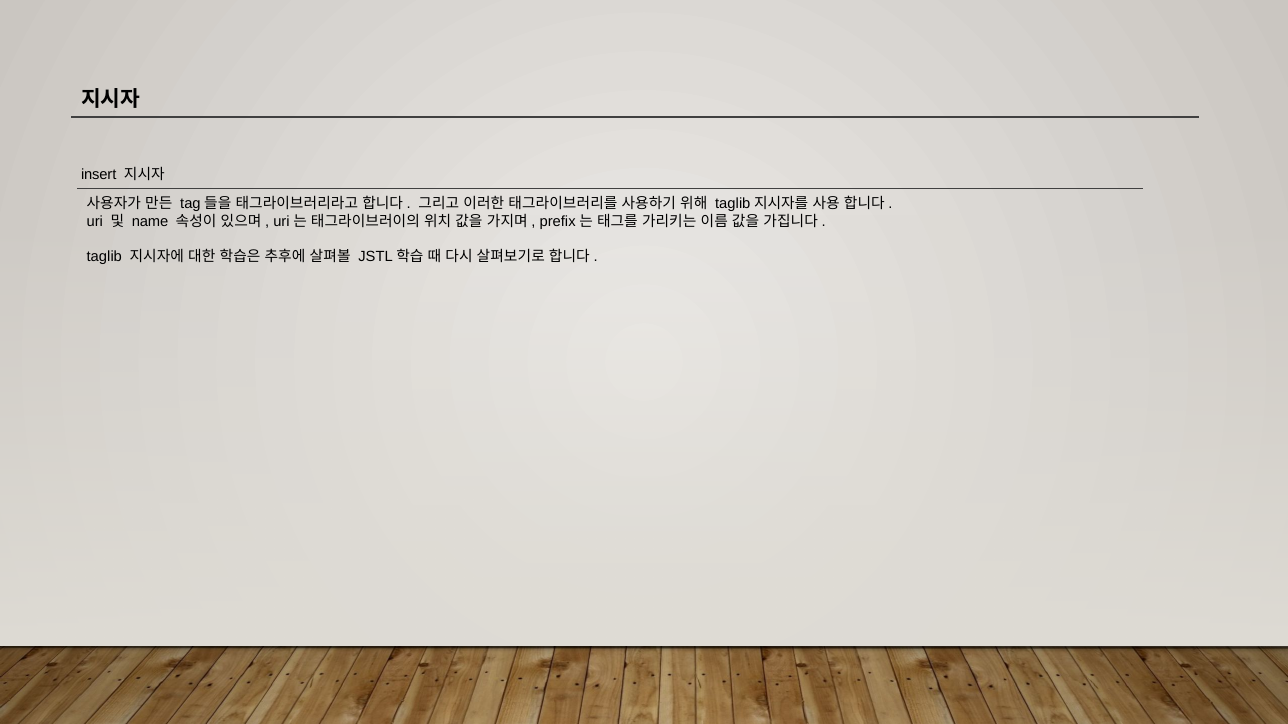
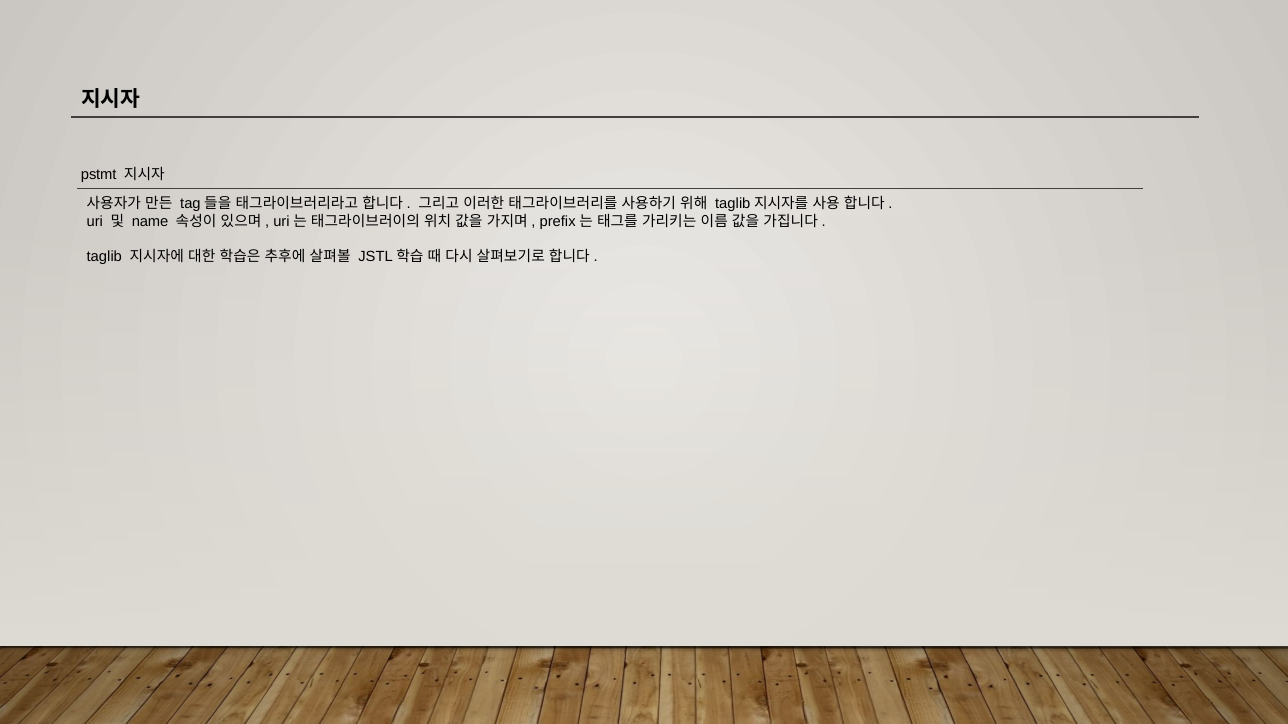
insert: insert -> pstmt
